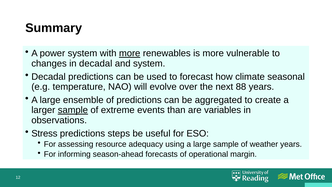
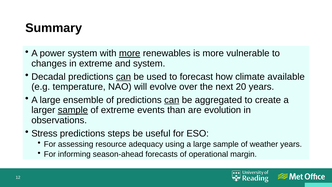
in decadal: decadal -> extreme
can at (123, 77) underline: none -> present
seasonal: seasonal -> available
88: 88 -> 20
can at (172, 100) underline: none -> present
variables: variables -> evolution
